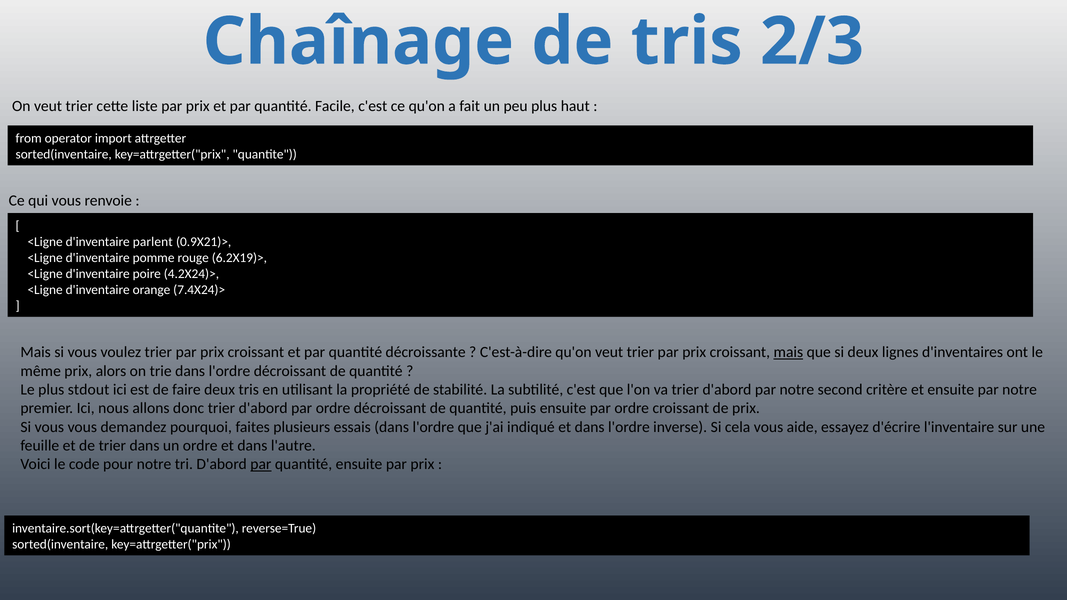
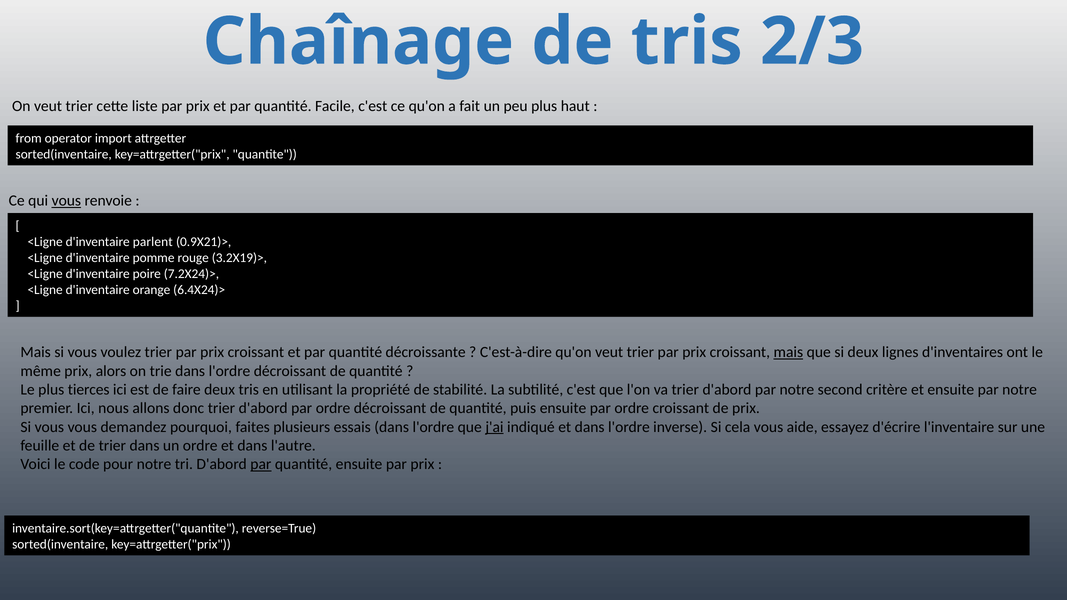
vous at (66, 201) underline: none -> present
6.2X19)>: 6.2X19)> -> 3.2X19)>
4.2X24)>: 4.2X24)> -> 7.2X24)>
7.4X24)>: 7.4X24)> -> 6.4X24)>
stdout: stdout -> tierces
j'ai underline: none -> present
